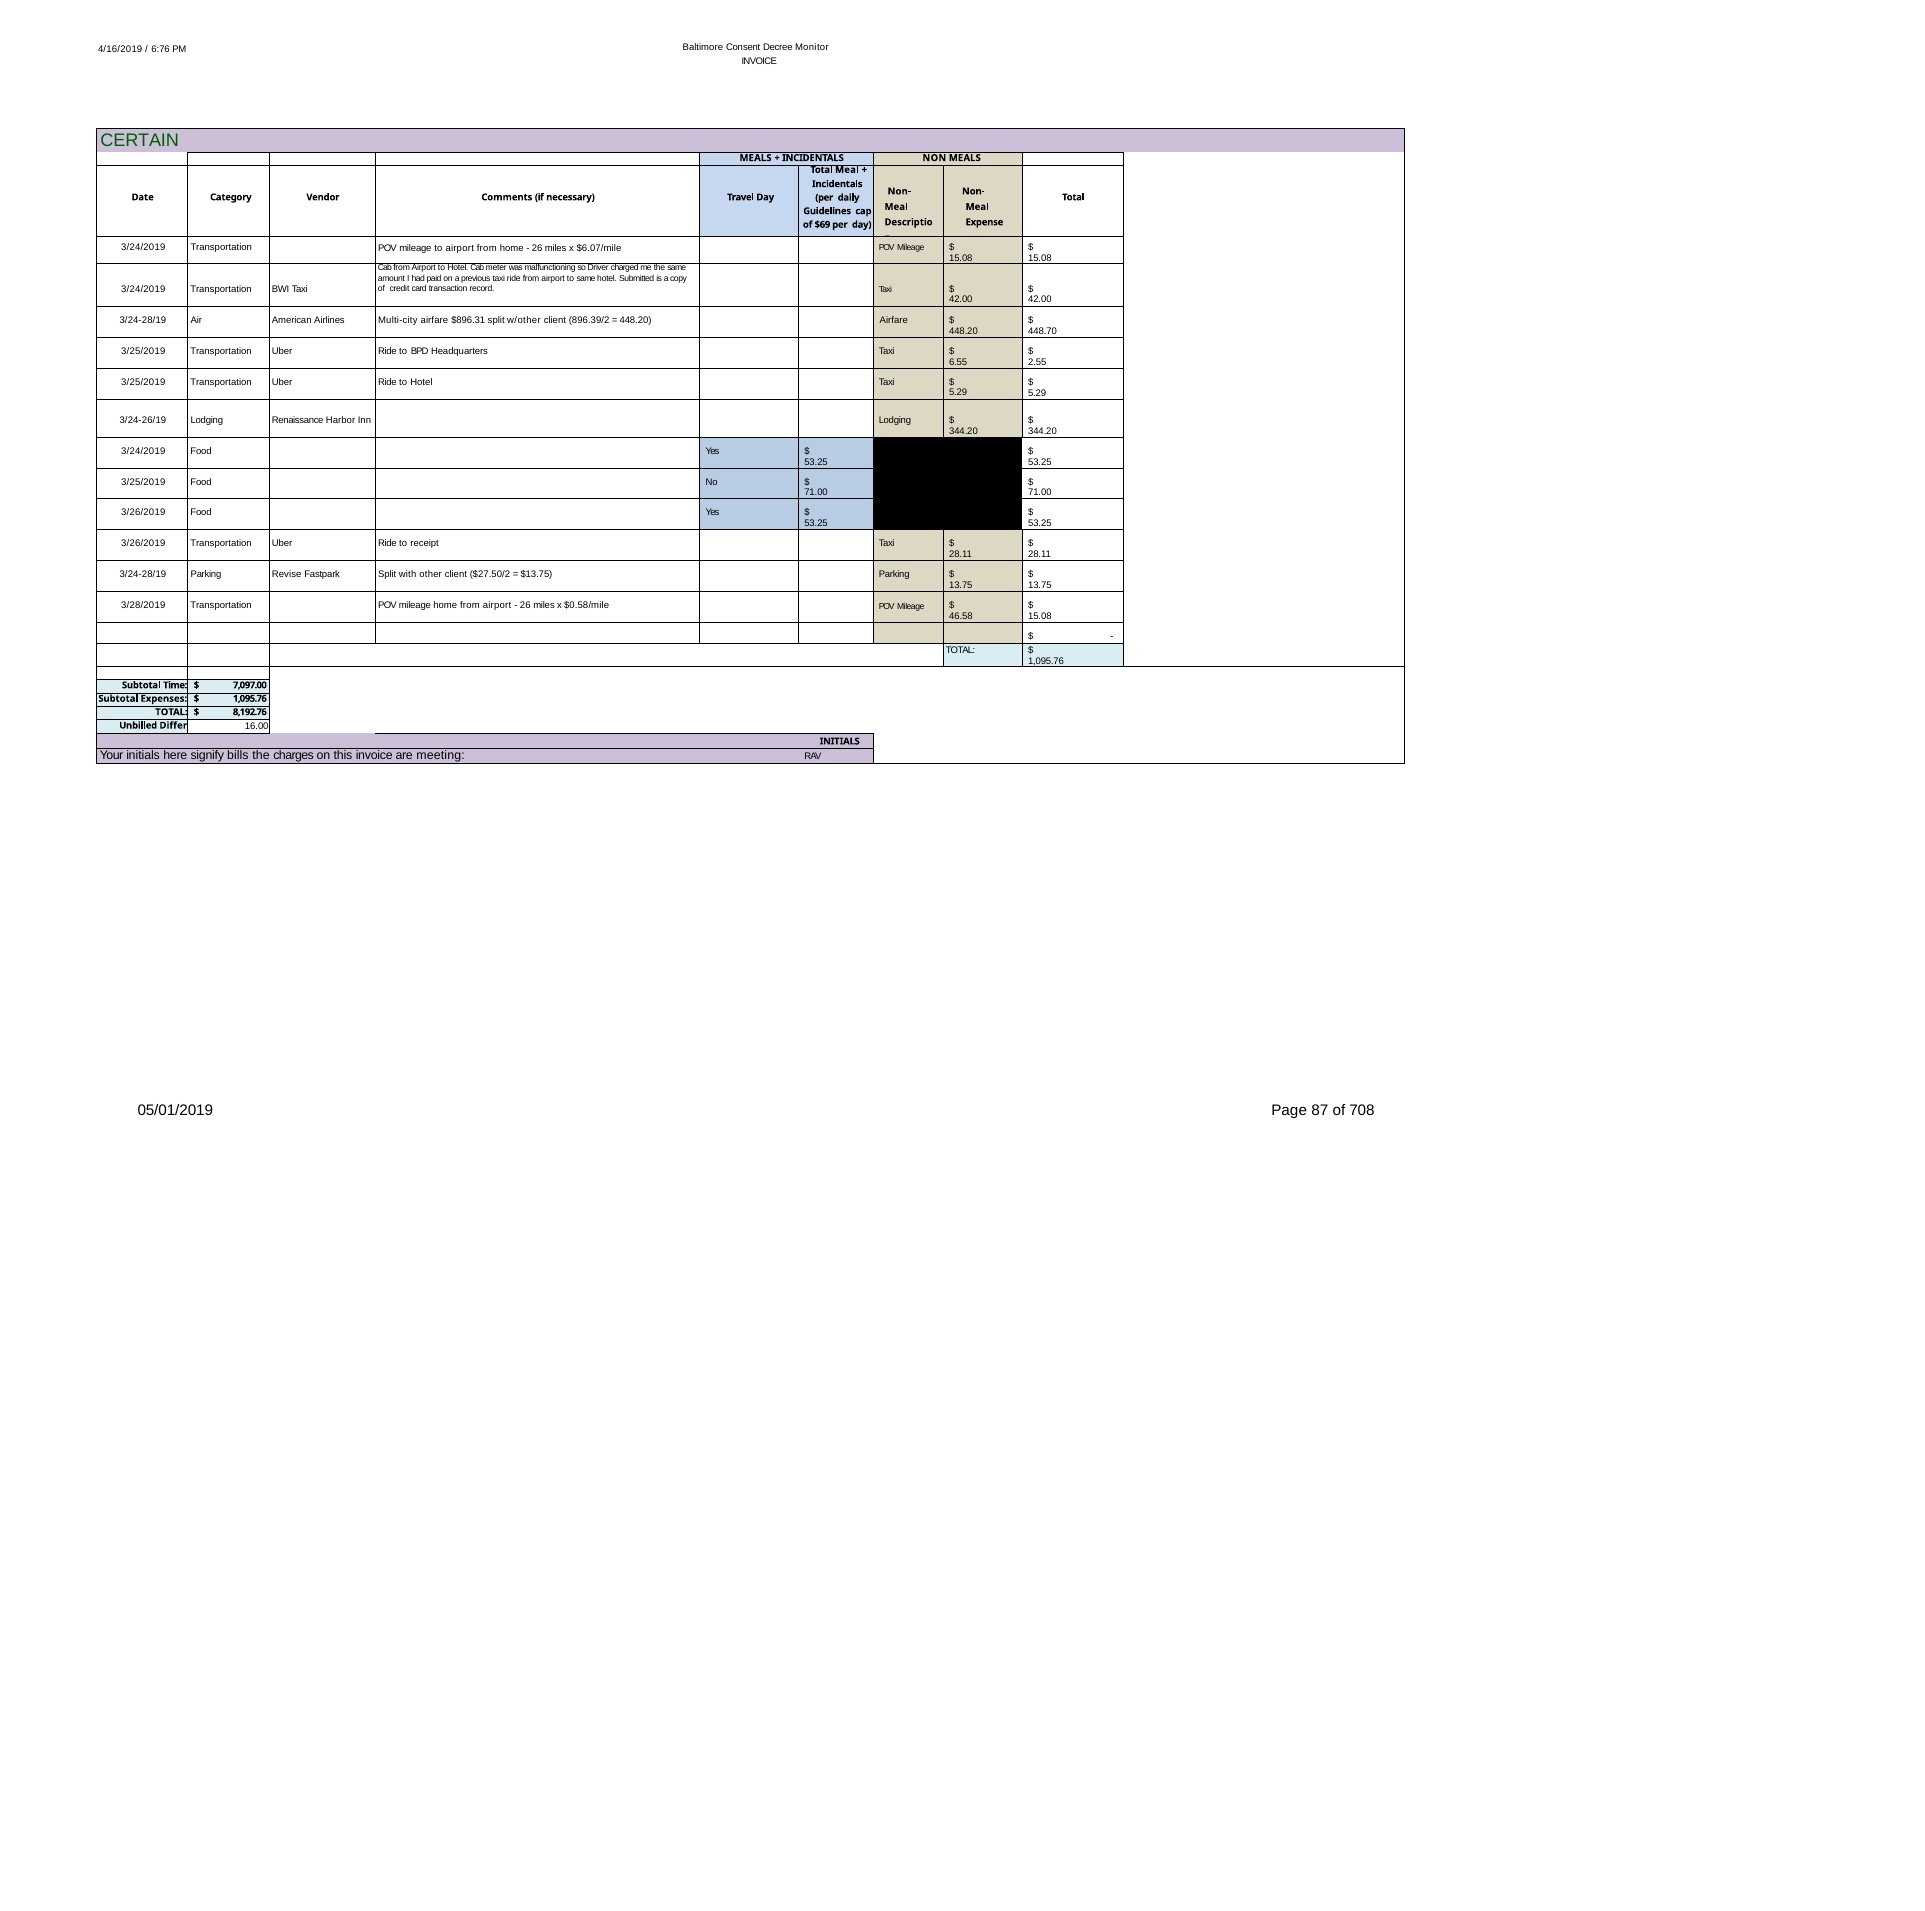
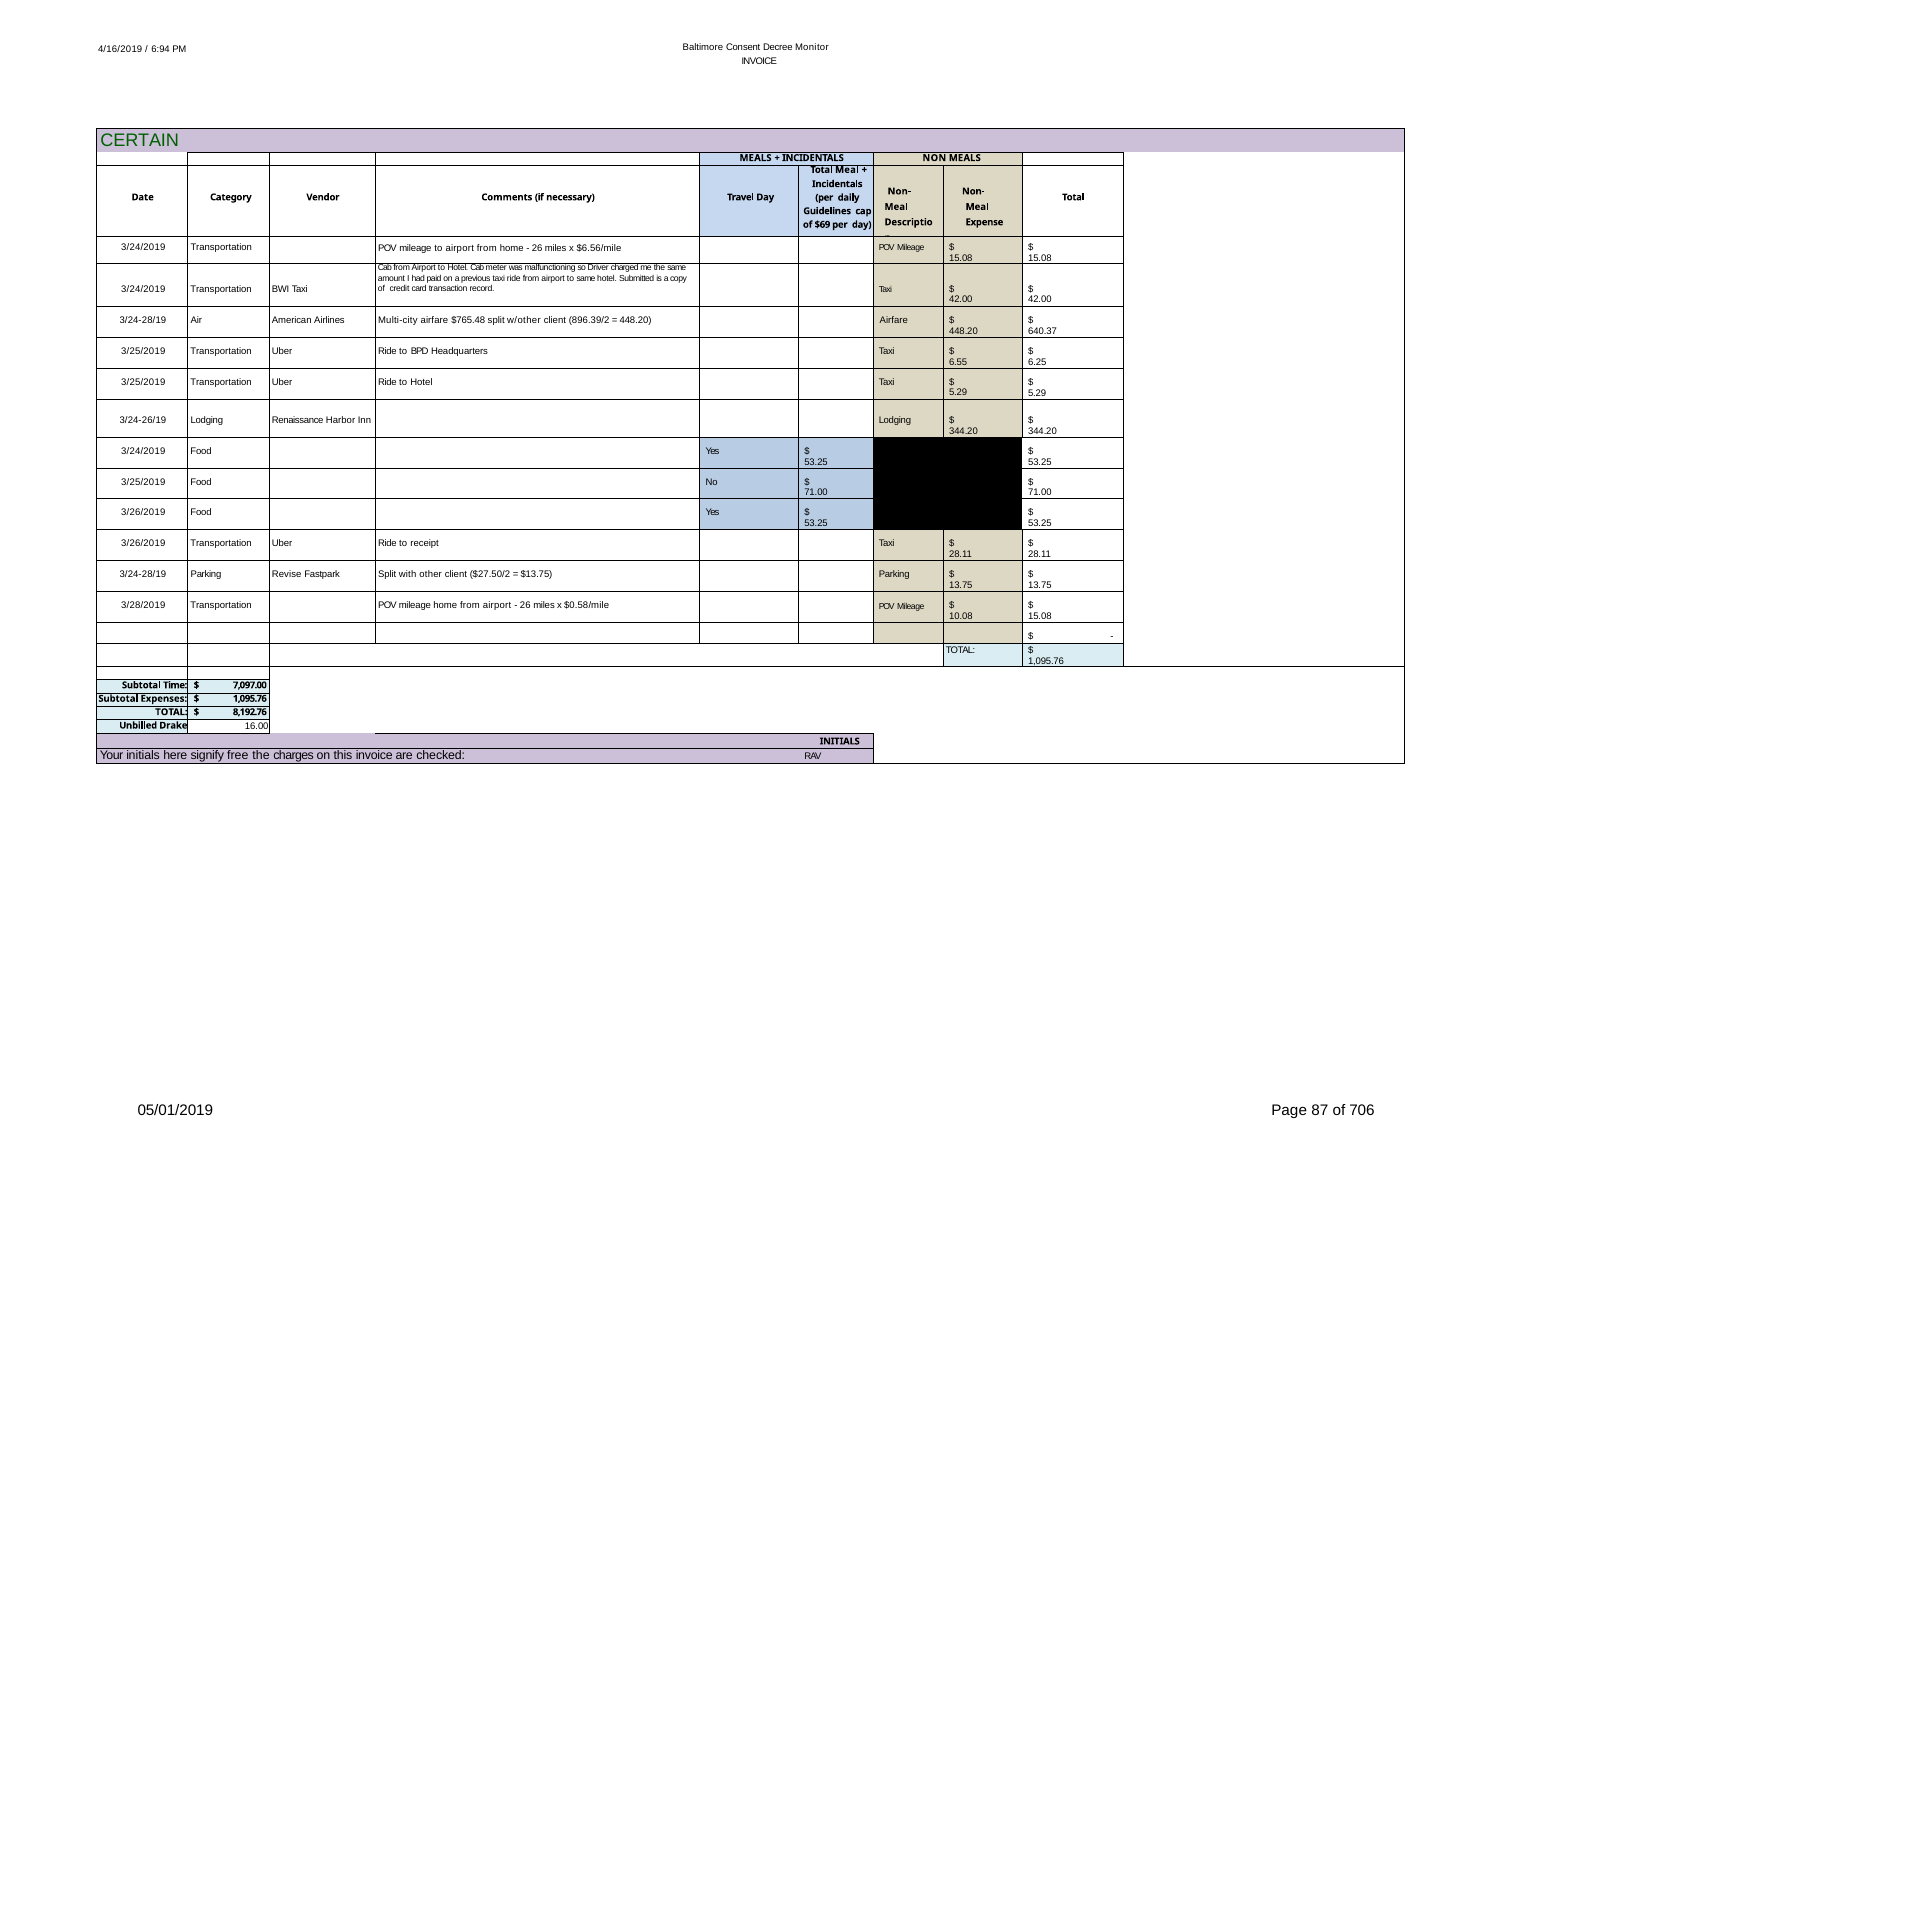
6:76: 6:76 -> 6:94
$6.07/mile: $6.07/mile -> $6.56/mile
$896.31: $896.31 -> $765.48
448.70: 448.70 -> 640.37
2.55: 2.55 -> 6.25
46.58: 46.58 -> 10.08
Differ: Differ -> Drake
bills: bills -> free
meeting: meeting -> checked
708: 708 -> 706
